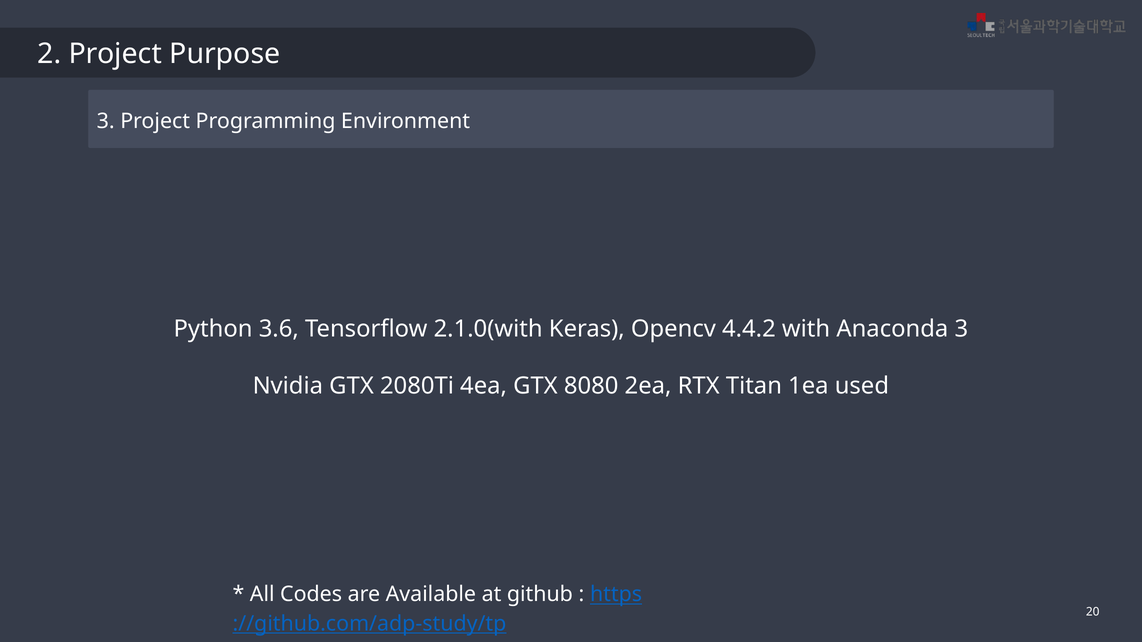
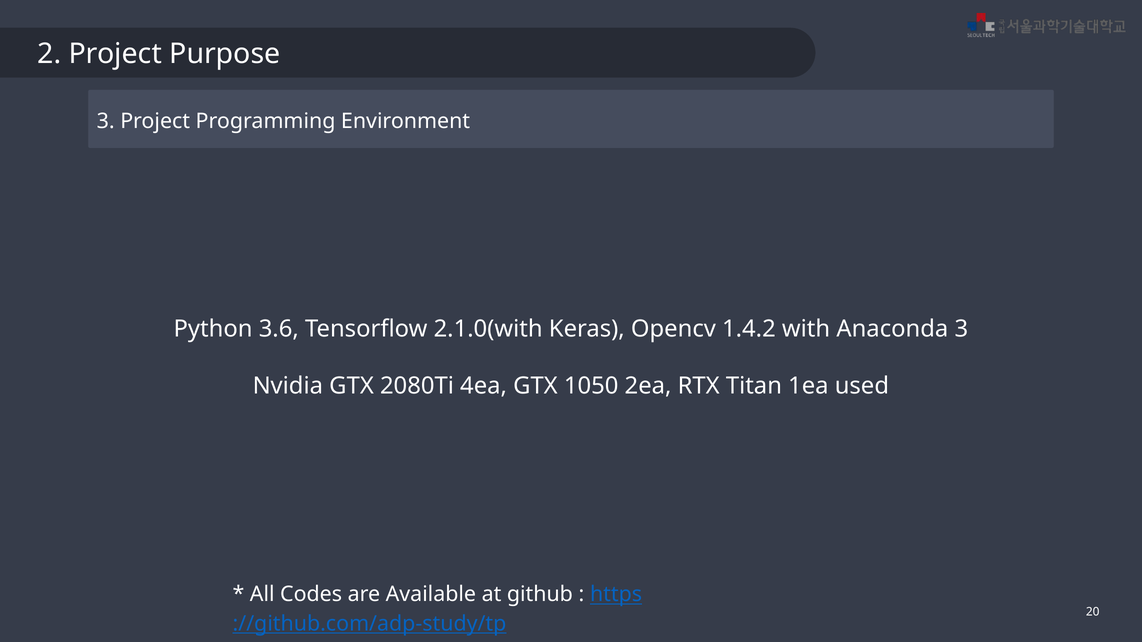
4.4.2: 4.4.2 -> 1.4.2
8080: 8080 -> 1050
